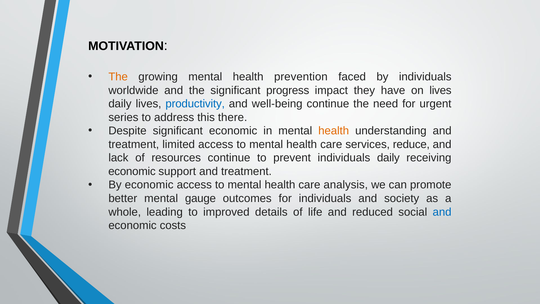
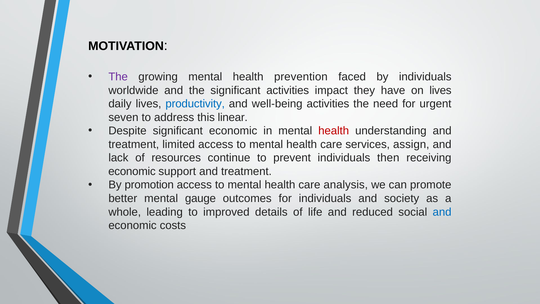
The at (118, 77) colour: orange -> purple
significant progress: progress -> activities
well-being continue: continue -> activities
series: series -> seven
there: there -> linear
health at (334, 131) colour: orange -> red
reduce: reduce -> assign
individuals daily: daily -> then
By economic: economic -> promotion
